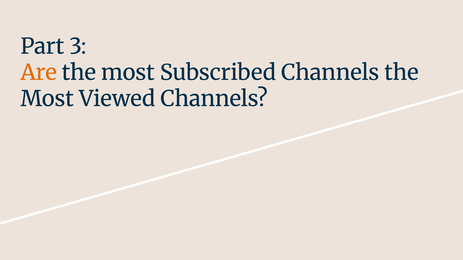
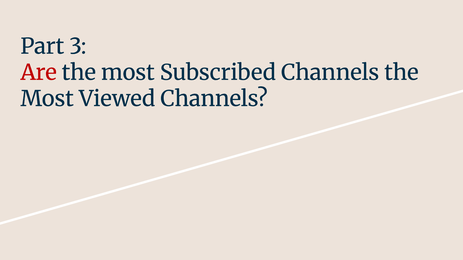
Are colour: orange -> red
